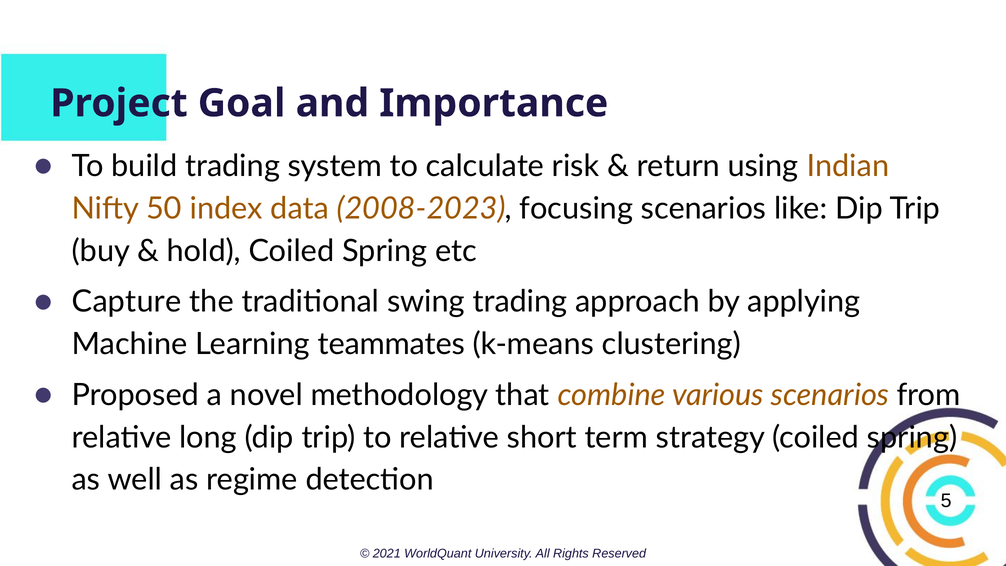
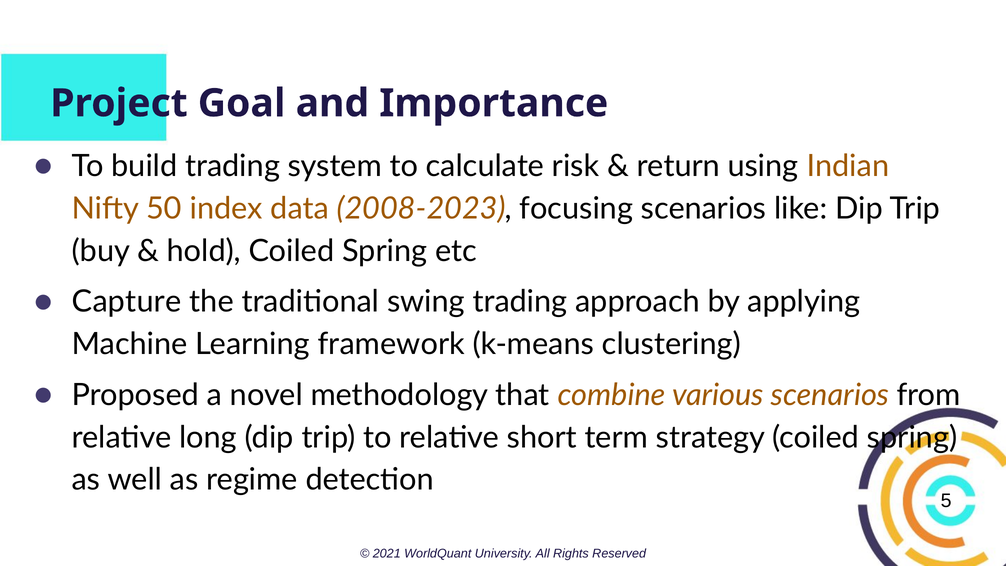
teammates: teammates -> framework
